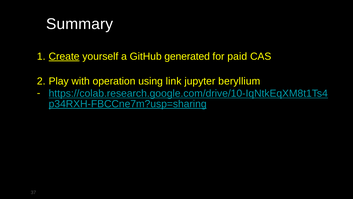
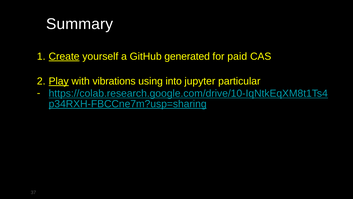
Play underline: none -> present
operation: operation -> vibrations
link: link -> into
beryllium: beryllium -> particular
